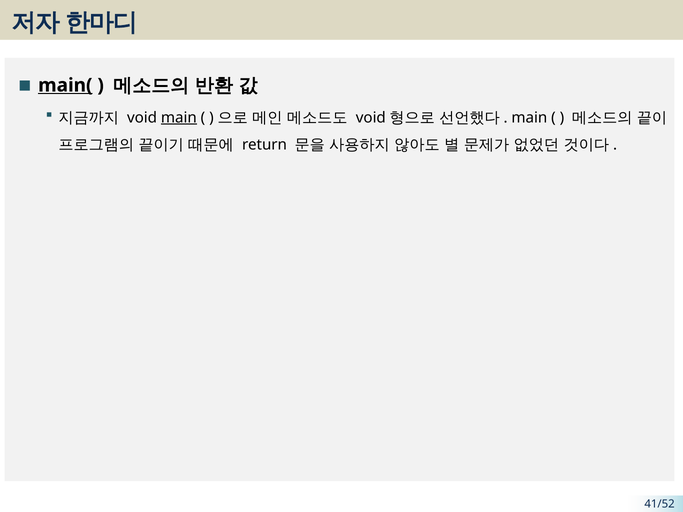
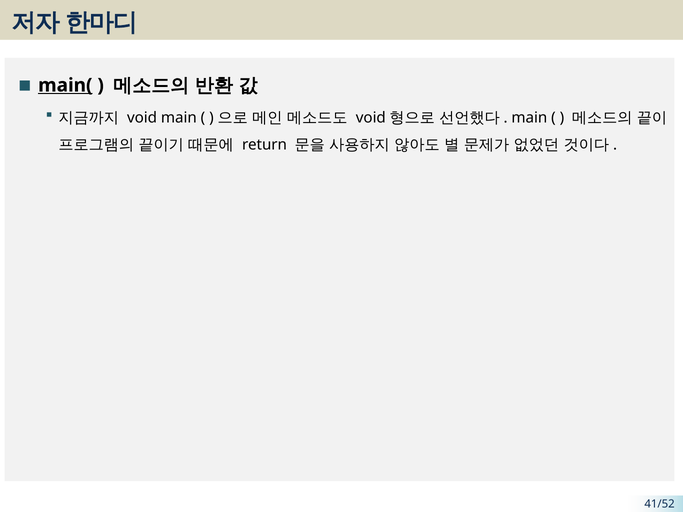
main at (179, 118) underline: present -> none
